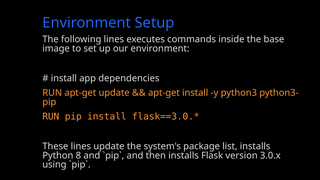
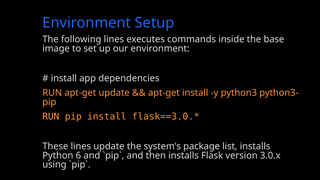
8: 8 -> 6
